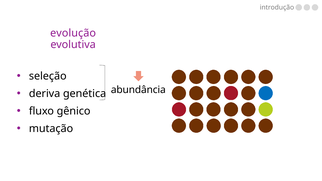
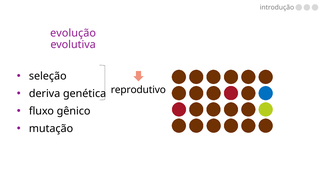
abundância: abundância -> reprodutivo
